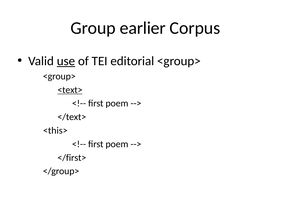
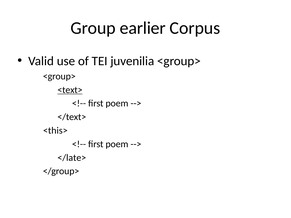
use underline: present -> none
editorial: editorial -> juvenilia
</first>: </first> -> </late>
